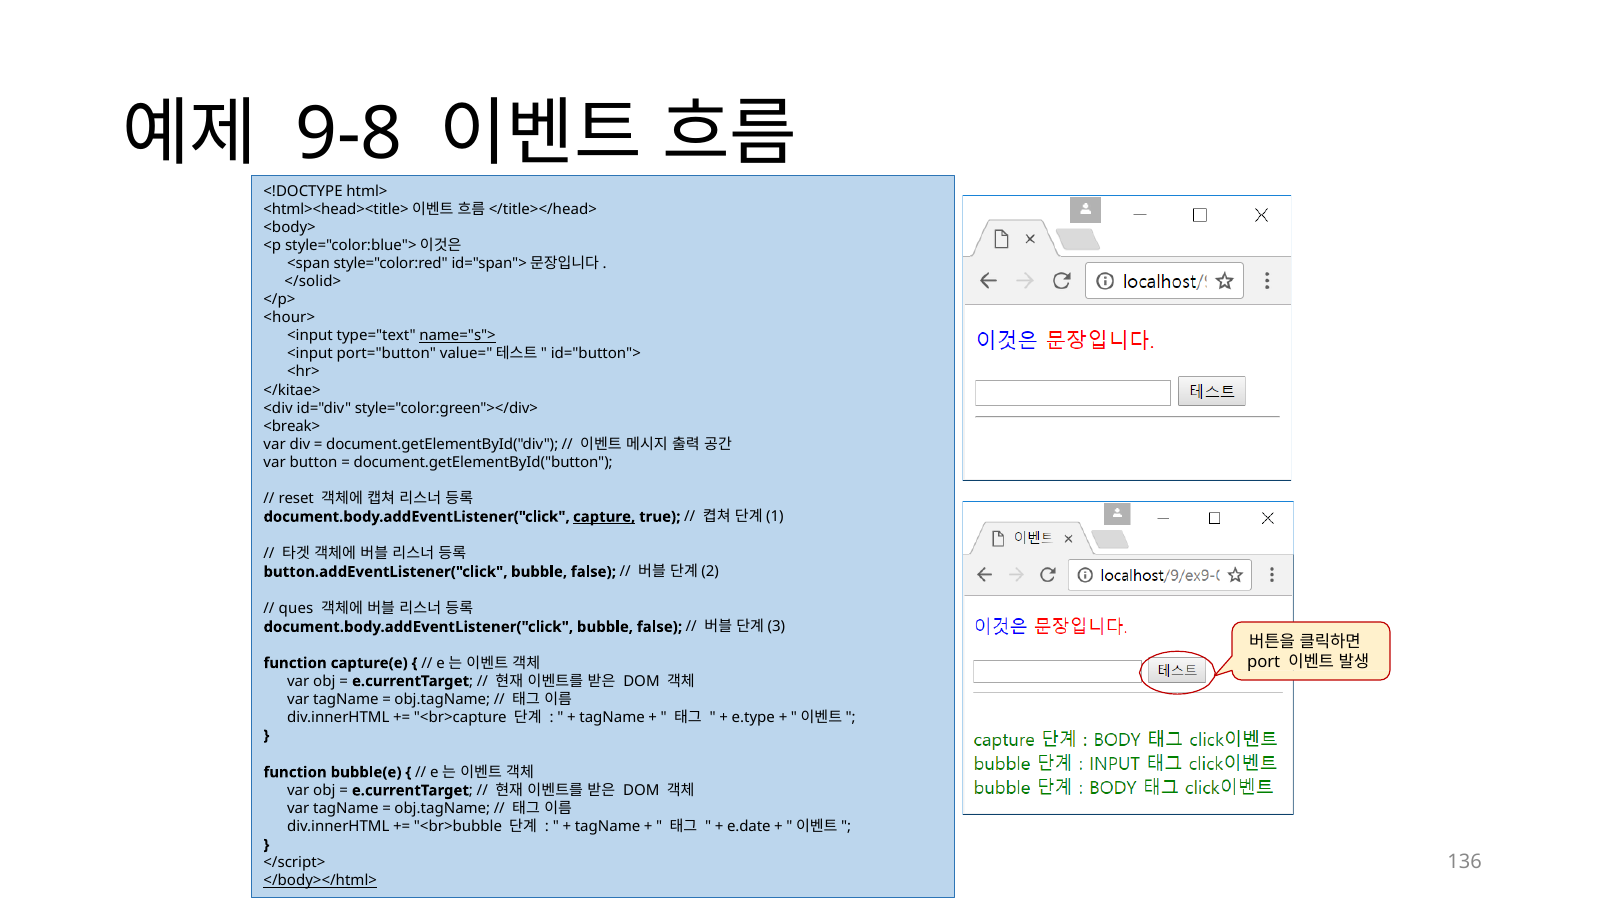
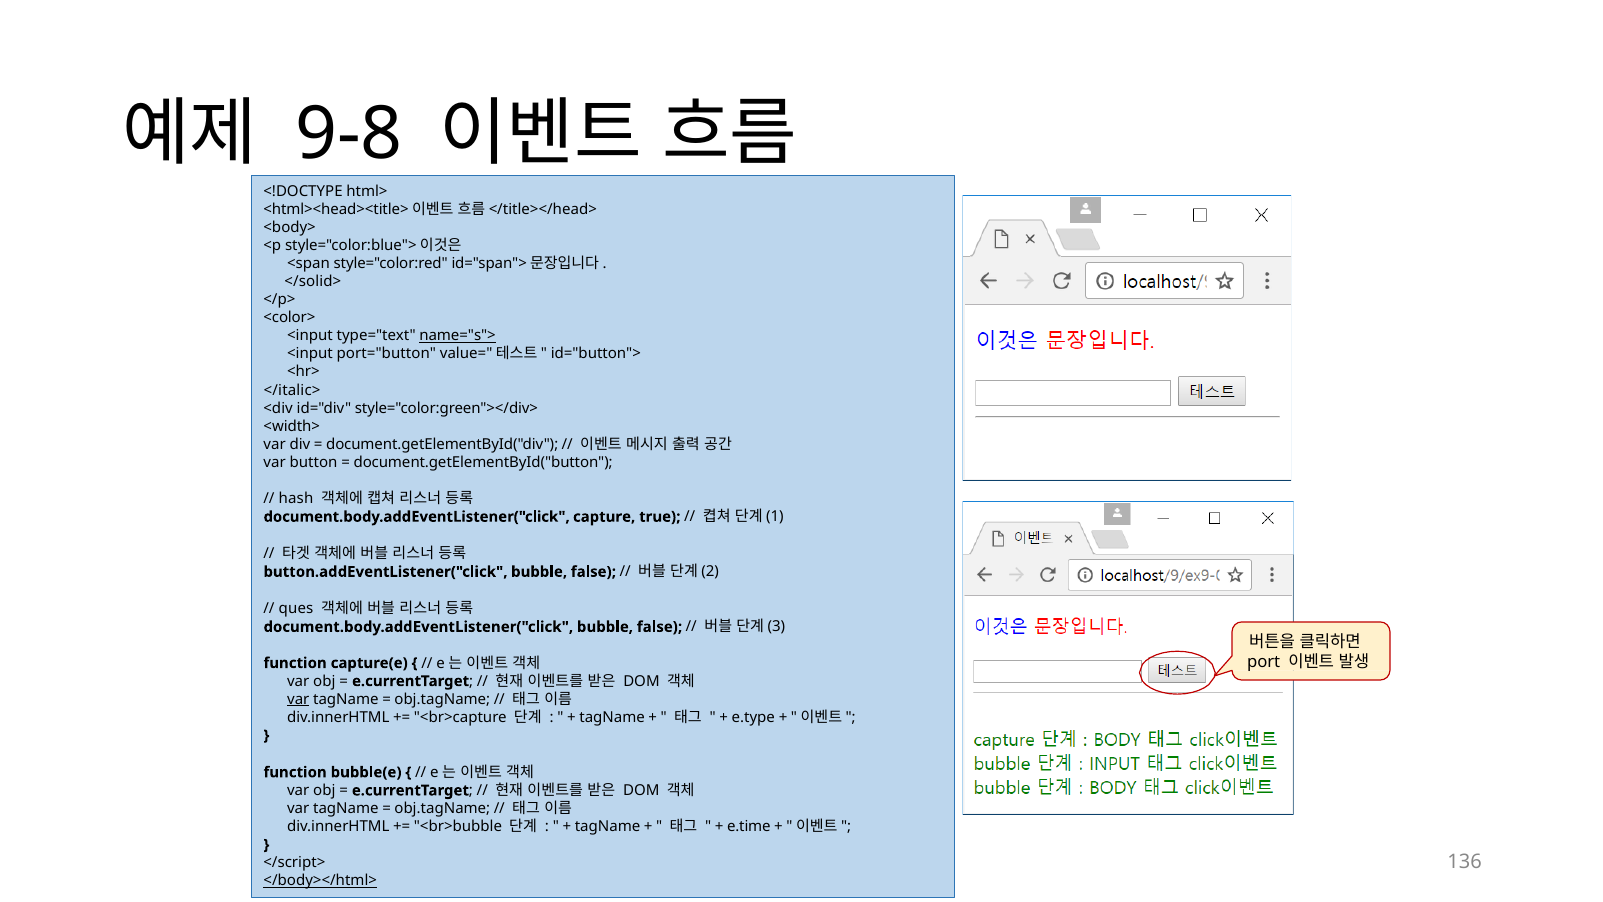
<hour>: <hour> -> <color>
</kitae>: </kitae> -> </italic>
<break>: <break> -> <width>
reset: reset -> hash
capture underline: present -> none
var at (298, 699) underline: none -> present
e.date: e.date -> e.time
